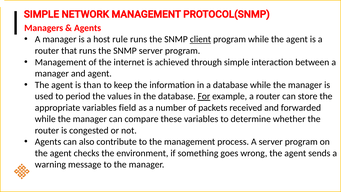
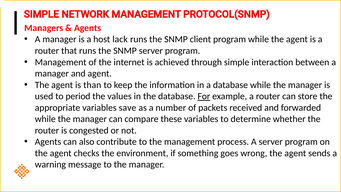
rule: rule -> lack
client underline: present -> none
field: field -> save
